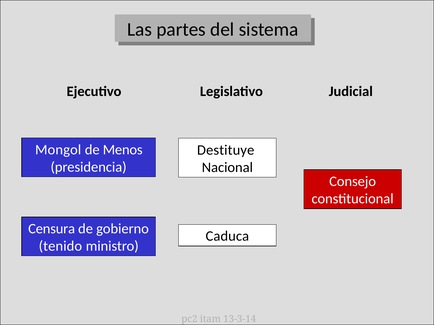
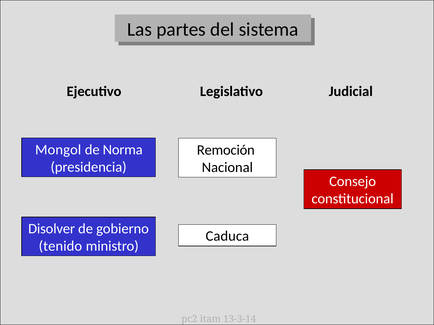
Menos: Menos -> Norma
Destituye: Destituye -> Remoción
Censura: Censura -> Disolver
